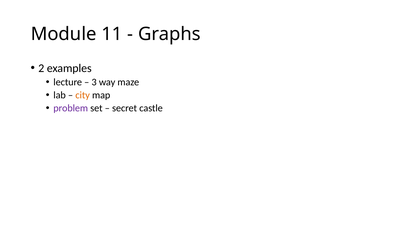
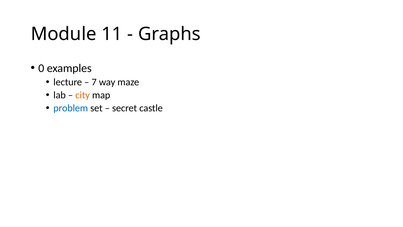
2: 2 -> 0
3: 3 -> 7
problem colour: purple -> blue
